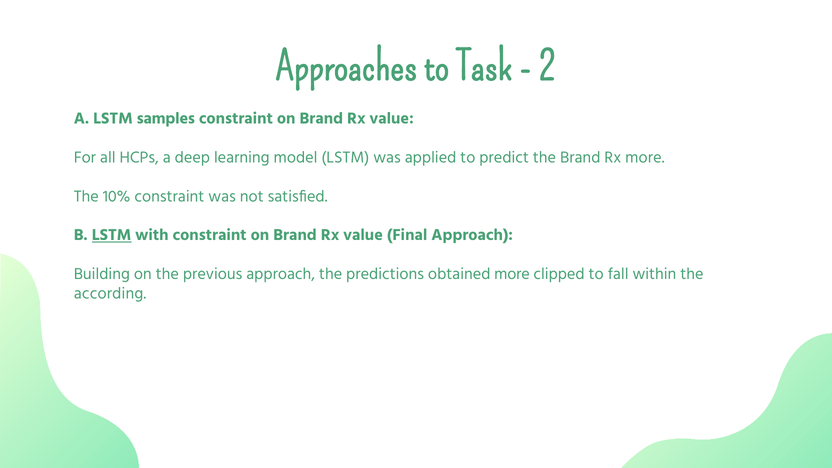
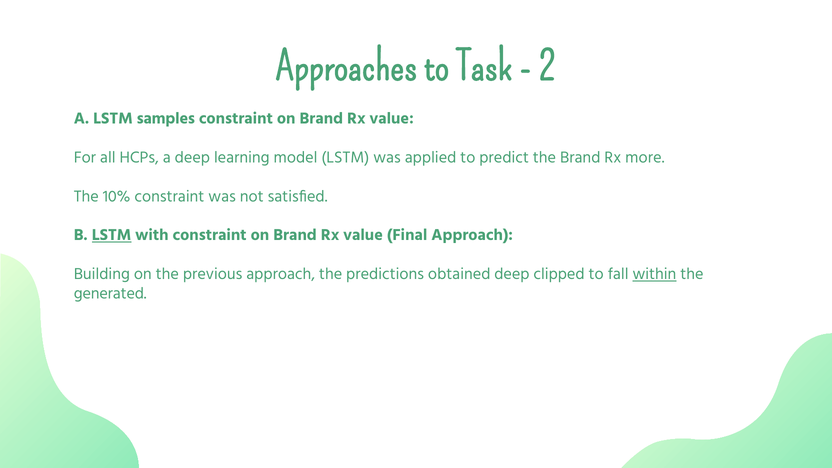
obtained more: more -> deep
within underline: none -> present
according: according -> generated
